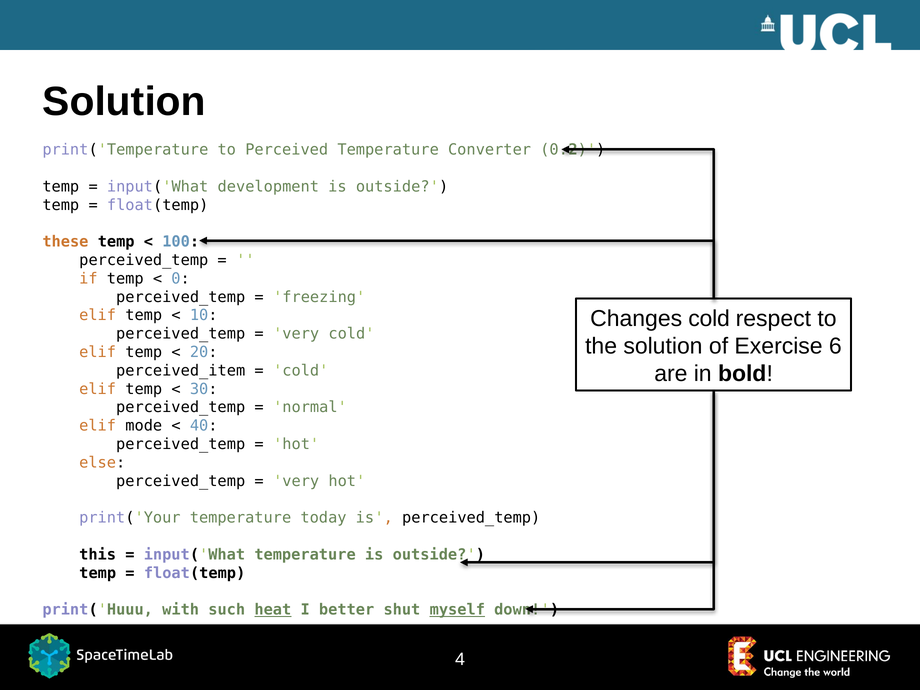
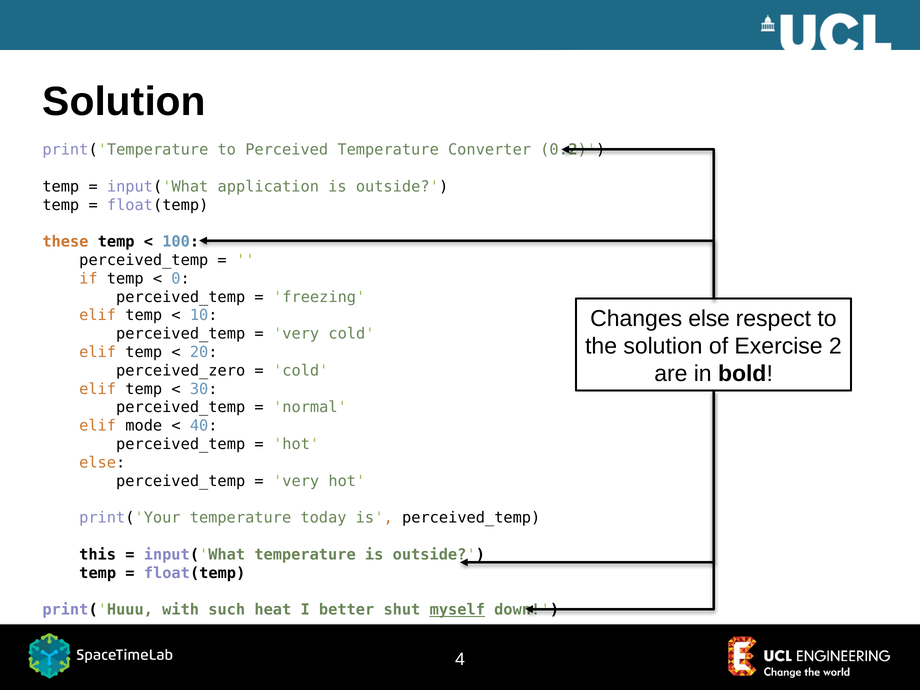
development: development -> application
Changes cold: cold -> else
6: 6 -> 2
perceived_item: perceived_item -> perceived_zero
heat underline: present -> none
